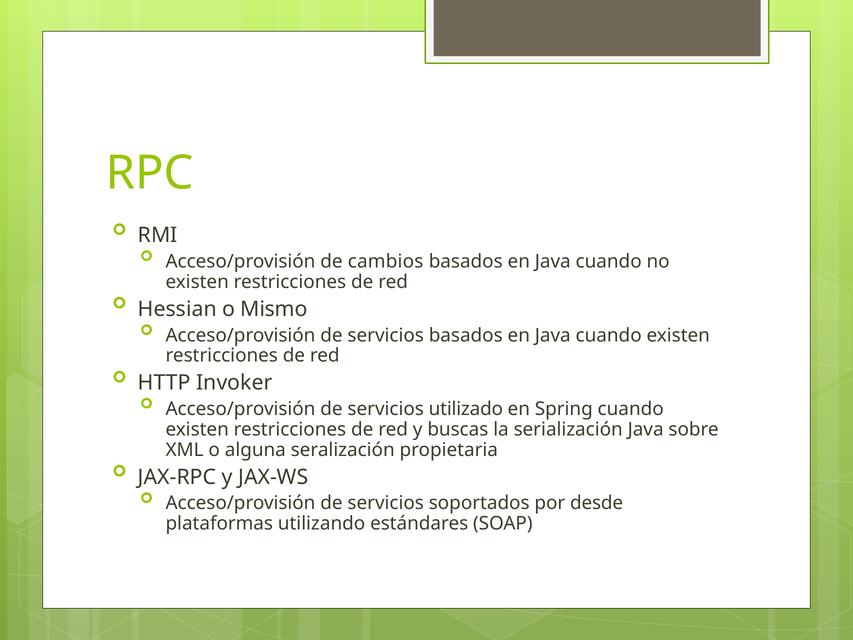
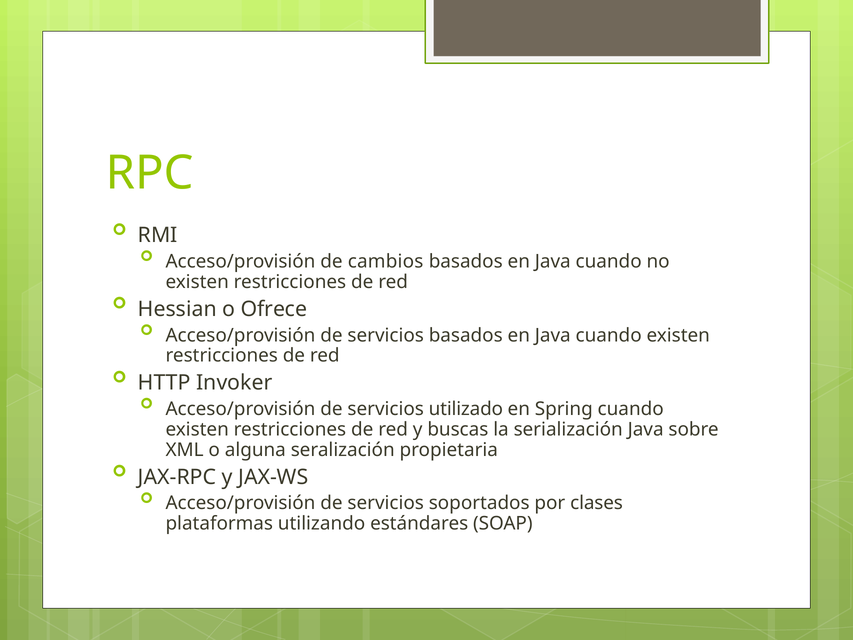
Mismo: Mismo -> Ofrece
desde: desde -> clases
